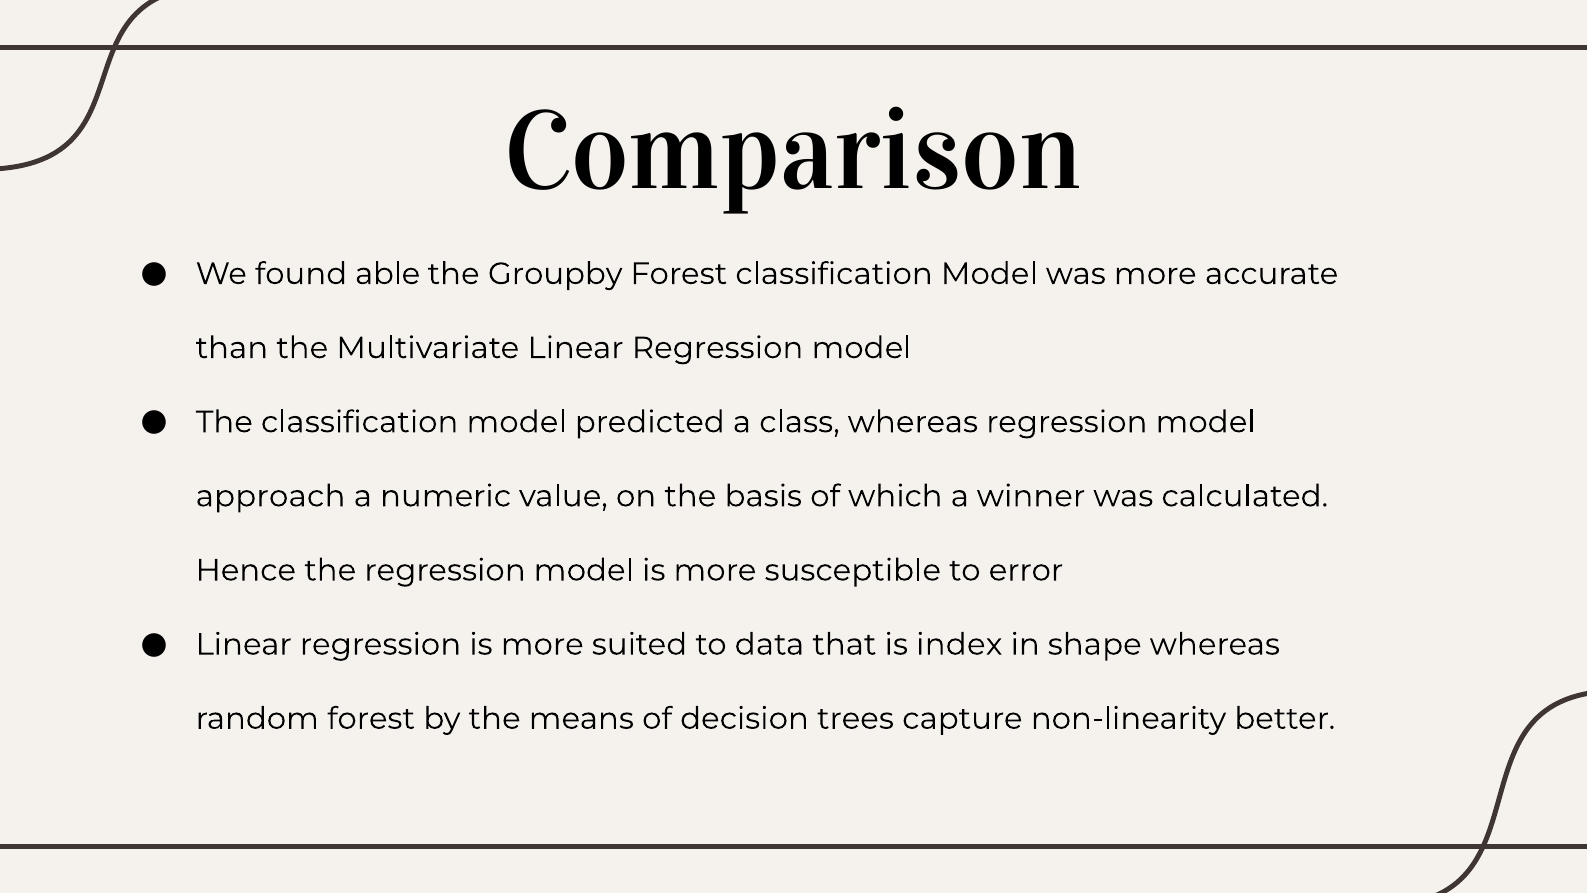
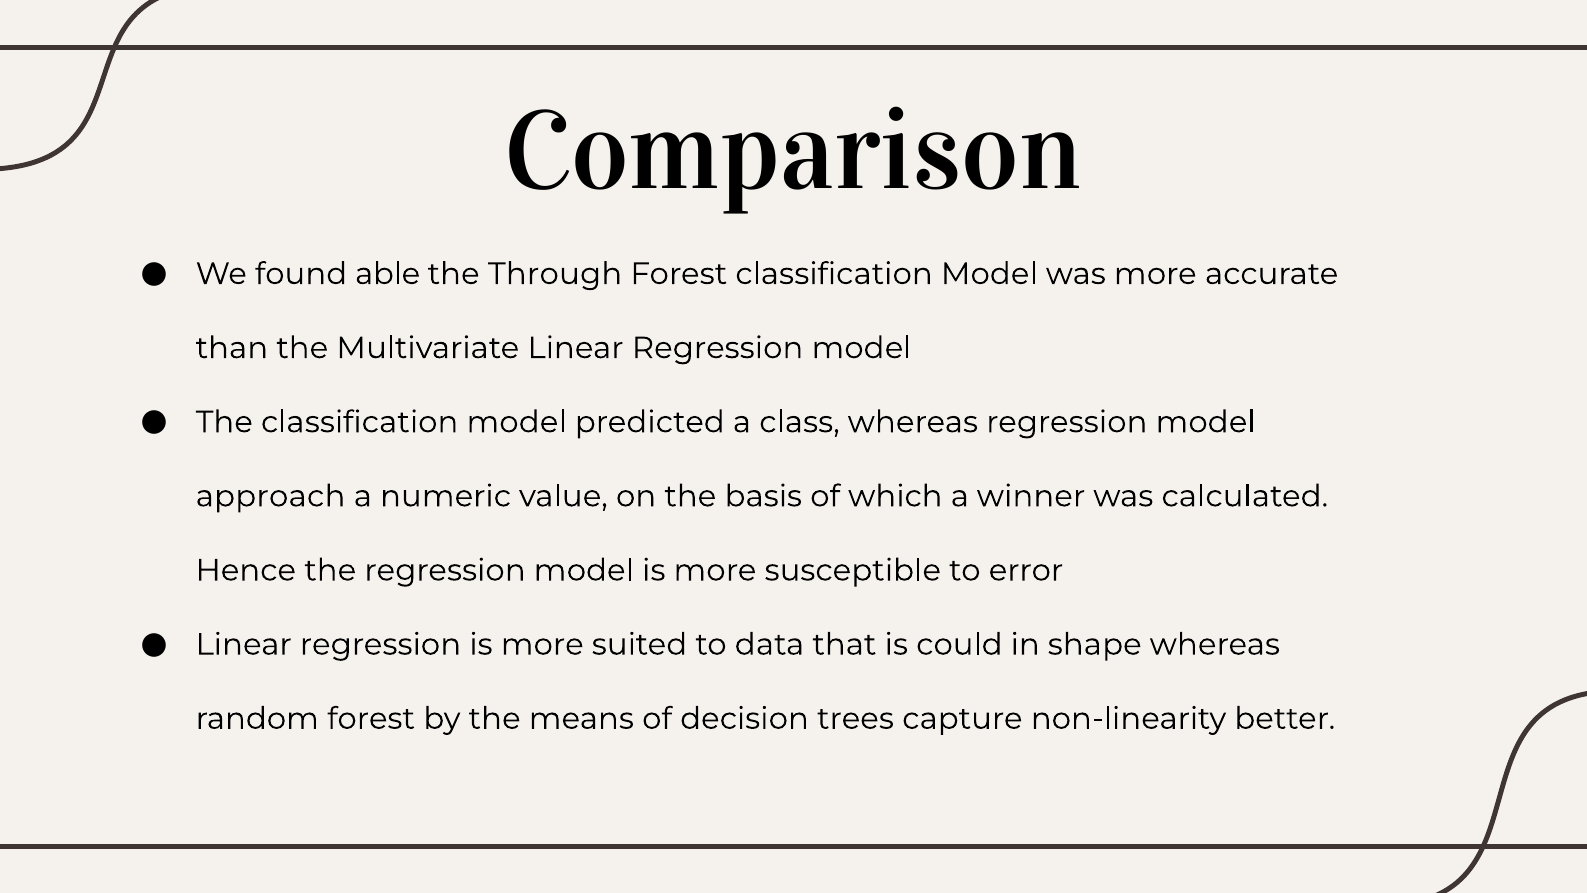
Groupby: Groupby -> Through
index: index -> could
